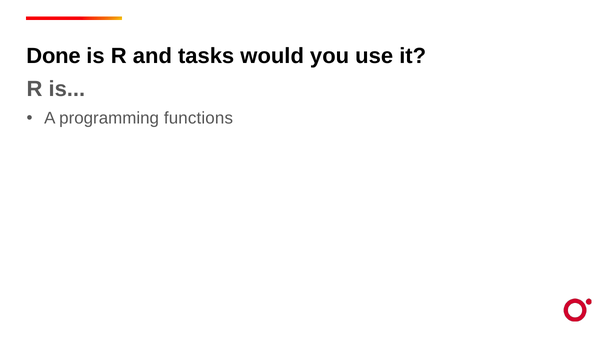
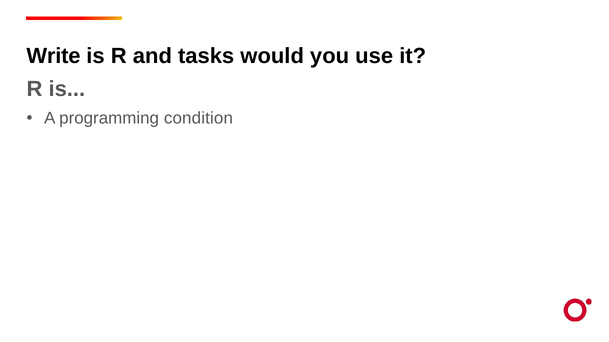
Done: Done -> Write
functions: functions -> condition
